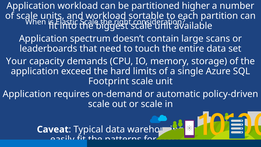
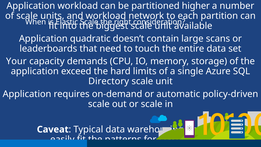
sortable: sortable -> network
spectrum: spectrum -> quadratic
Footprint: Footprint -> Directory
